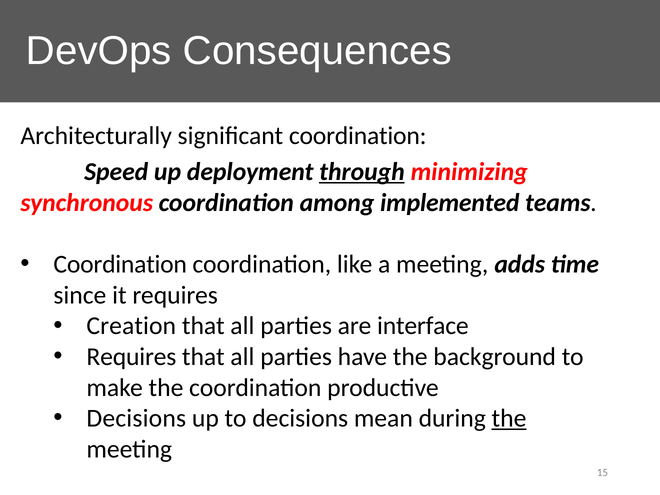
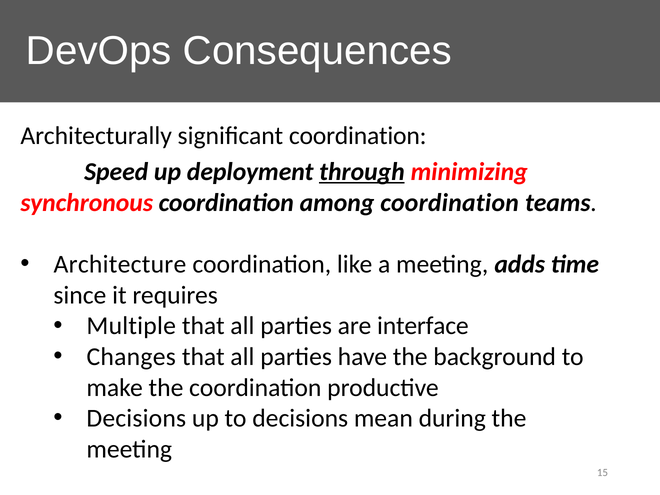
among implemented: implemented -> coordination
Coordination at (120, 264): Coordination -> Architecture
Creation: Creation -> Multiple
Requires at (131, 357): Requires -> Changes
the at (509, 418) underline: present -> none
